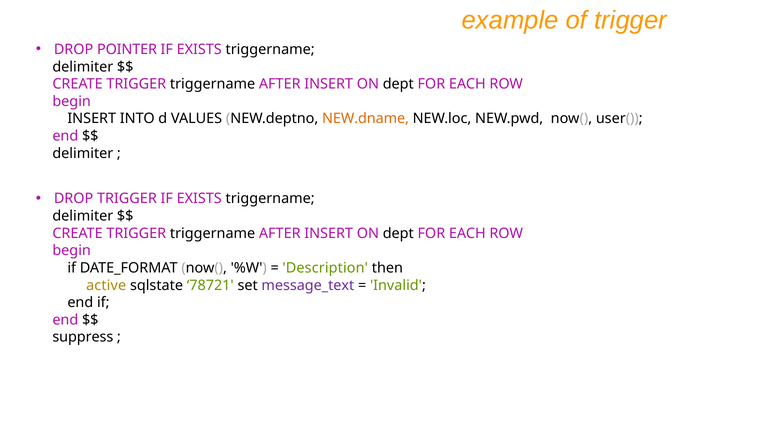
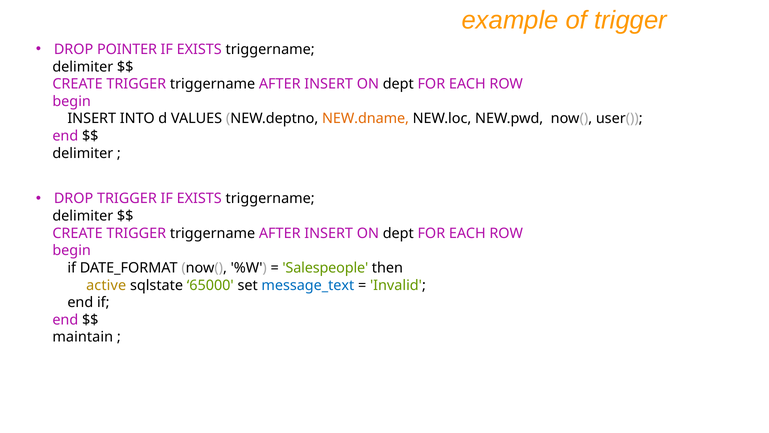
Description: Description -> Salespeople
78721: 78721 -> 65000
message_text colour: purple -> blue
suppress: suppress -> maintain
